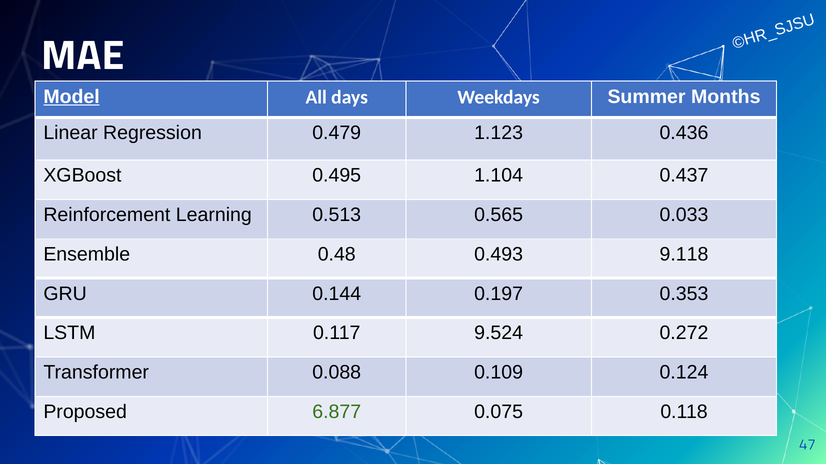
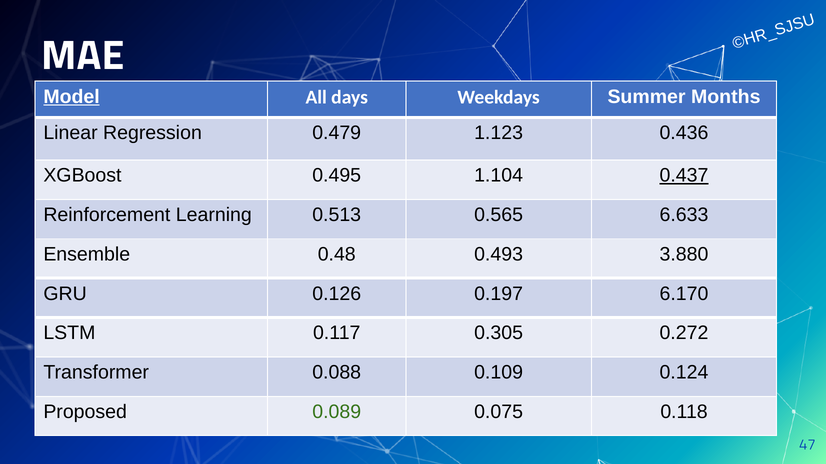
0.437 underline: none -> present
0.033: 0.033 -> 6.633
9.118: 9.118 -> 3.880
0.144: 0.144 -> 0.126
0.353: 0.353 -> 6.170
9.524: 9.524 -> 0.305
6.877: 6.877 -> 0.089
